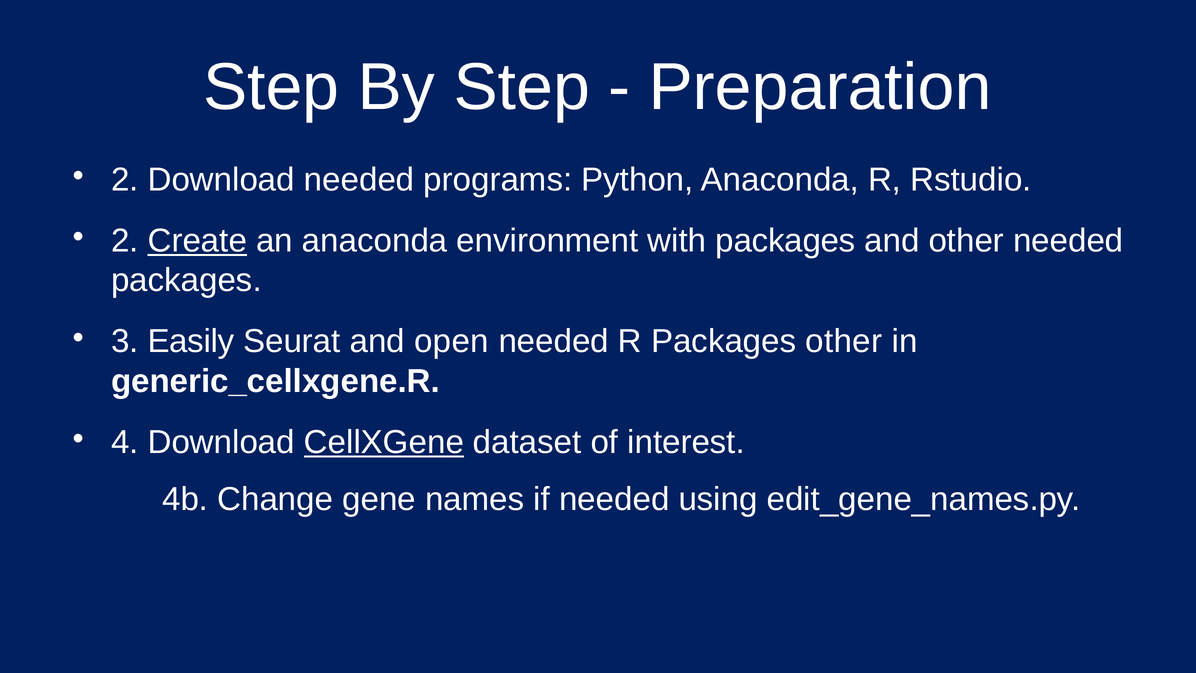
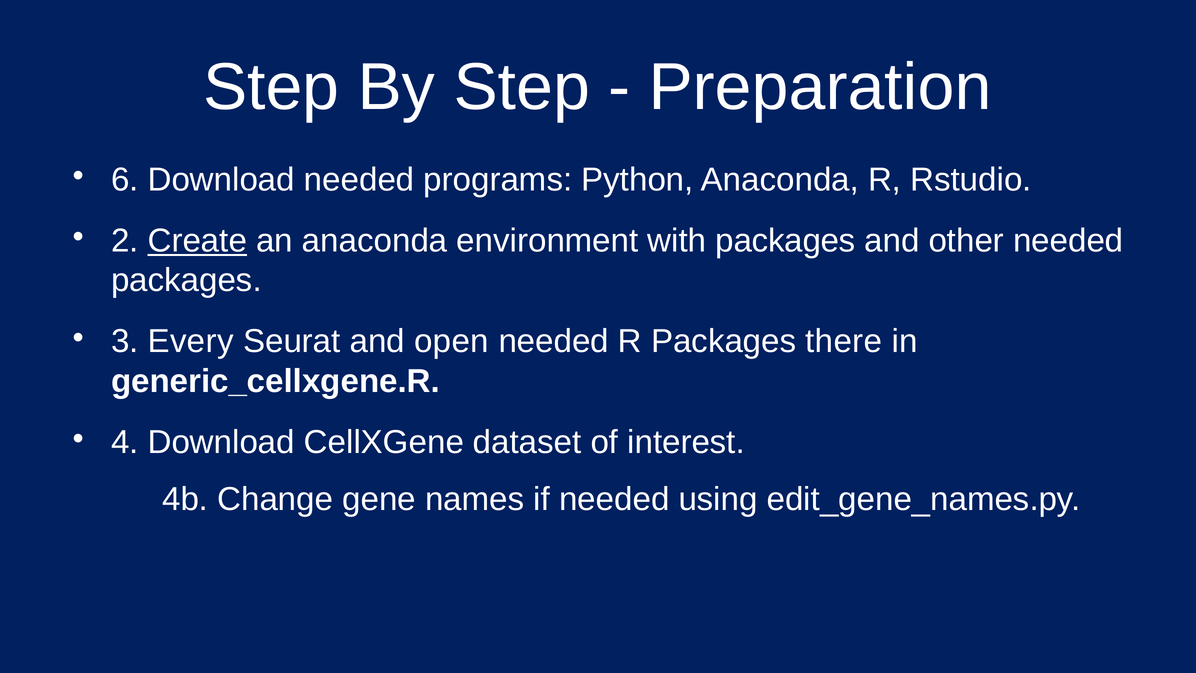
2 at (125, 180): 2 -> 6
Easily: Easily -> Every
Packages other: other -> there
CellXGene underline: present -> none
